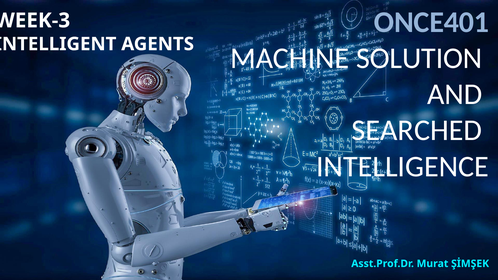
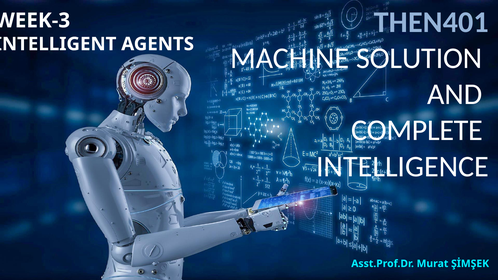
ONCE401: ONCE401 -> THEN401
SEARCHED: SEARCHED -> COMPLETE
